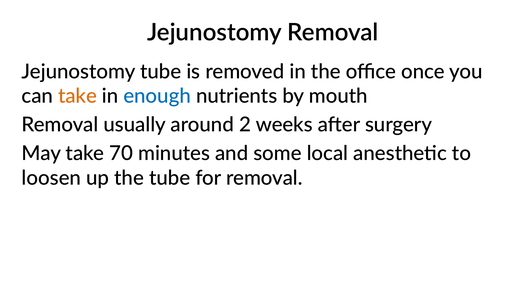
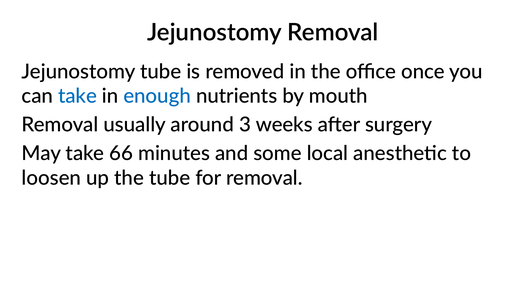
take at (78, 96) colour: orange -> blue
2: 2 -> 3
70: 70 -> 66
